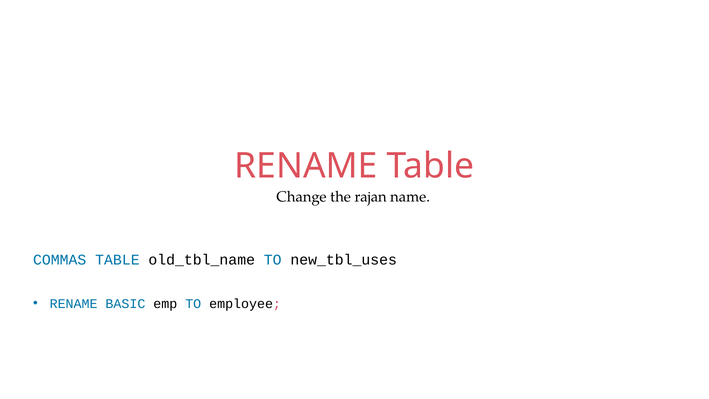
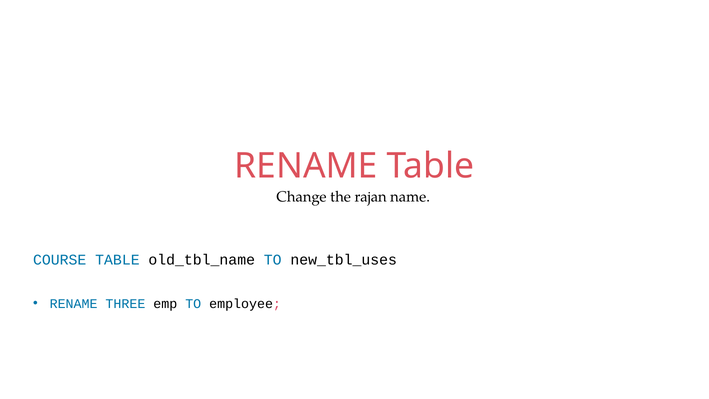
COMMAS: COMMAS -> COURSE
BASIC: BASIC -> THREE
